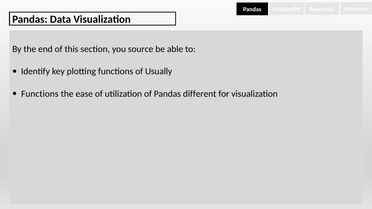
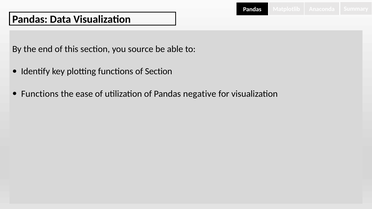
of Usually: Usually -> Section
different: different -> negative
